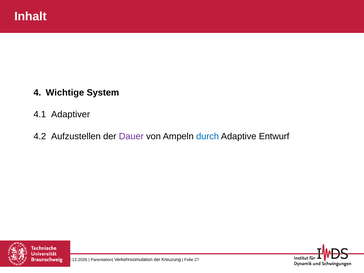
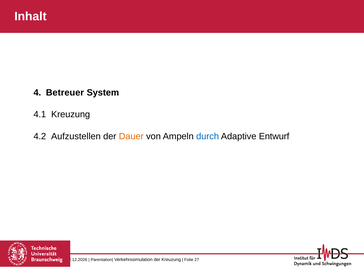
Wichtige: Wichtige -> Betreuer
4.1 Adaptiver: Adaptiver -> Kreuzung
Dauer colour: purple -> orange
